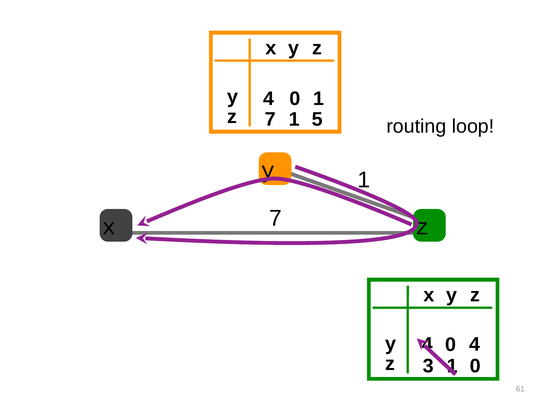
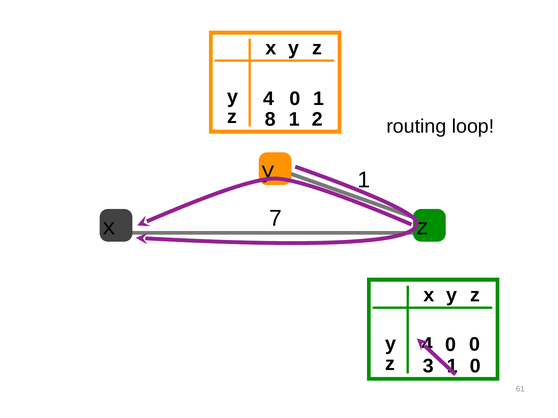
z 7: 7 -> 8
5: 5 -> 2
4 at (475, 345): 4 -> 0
